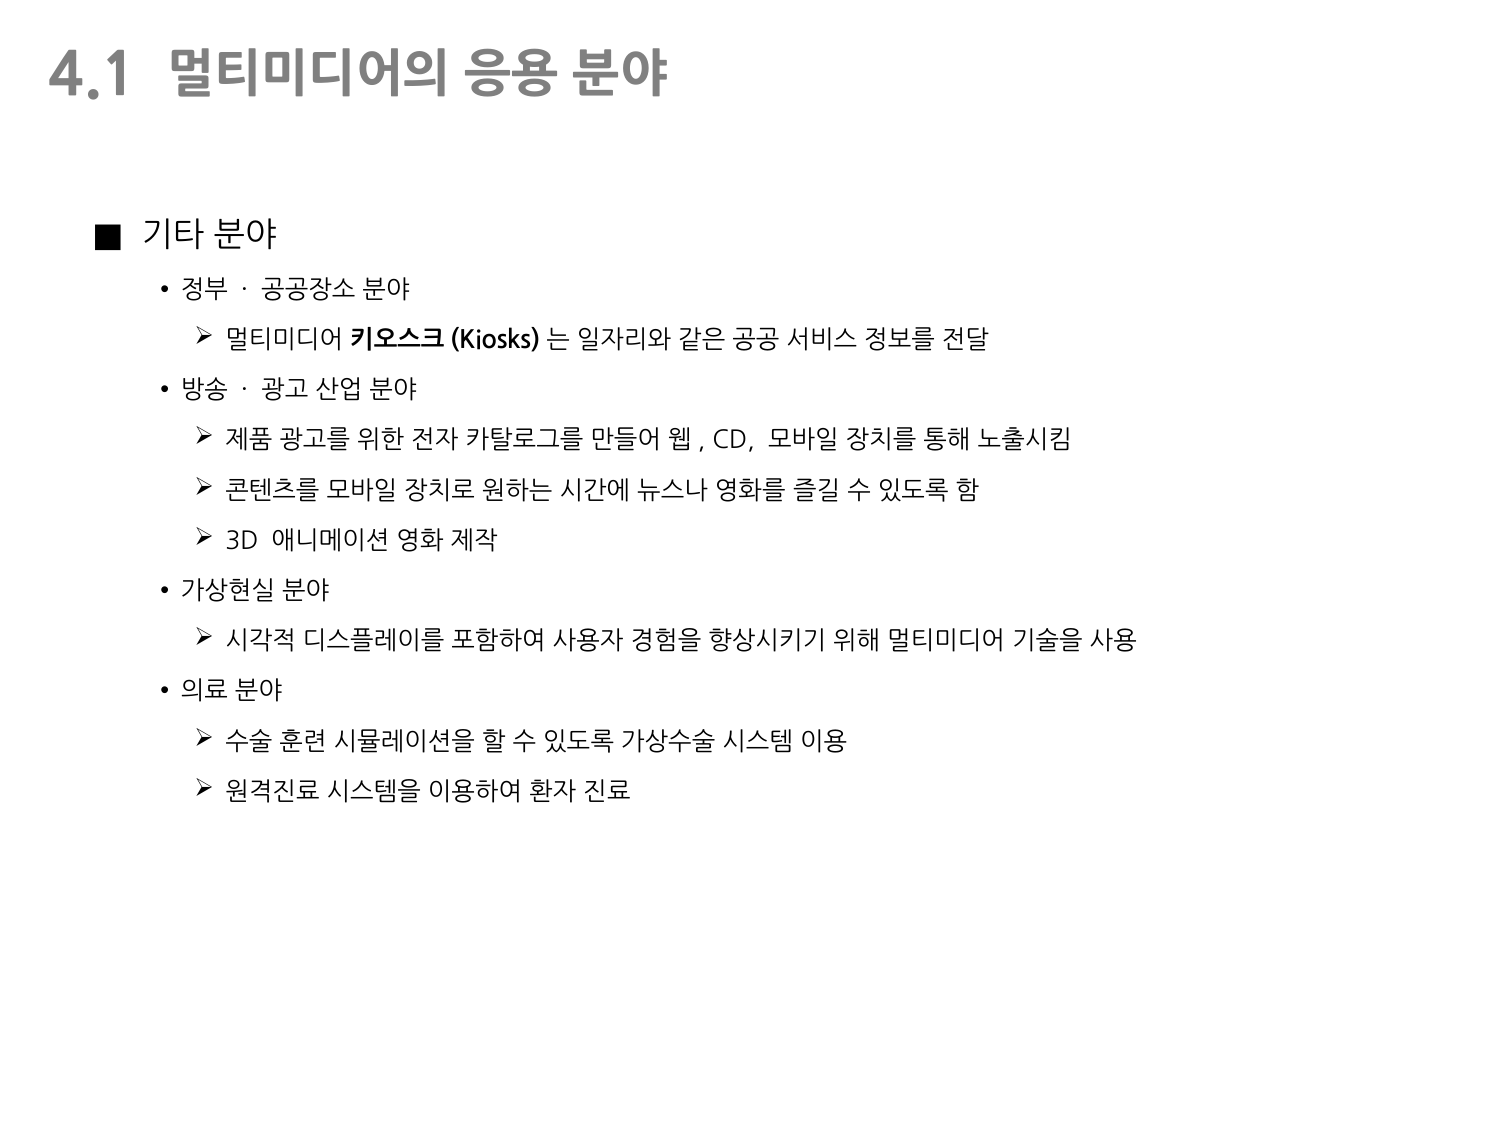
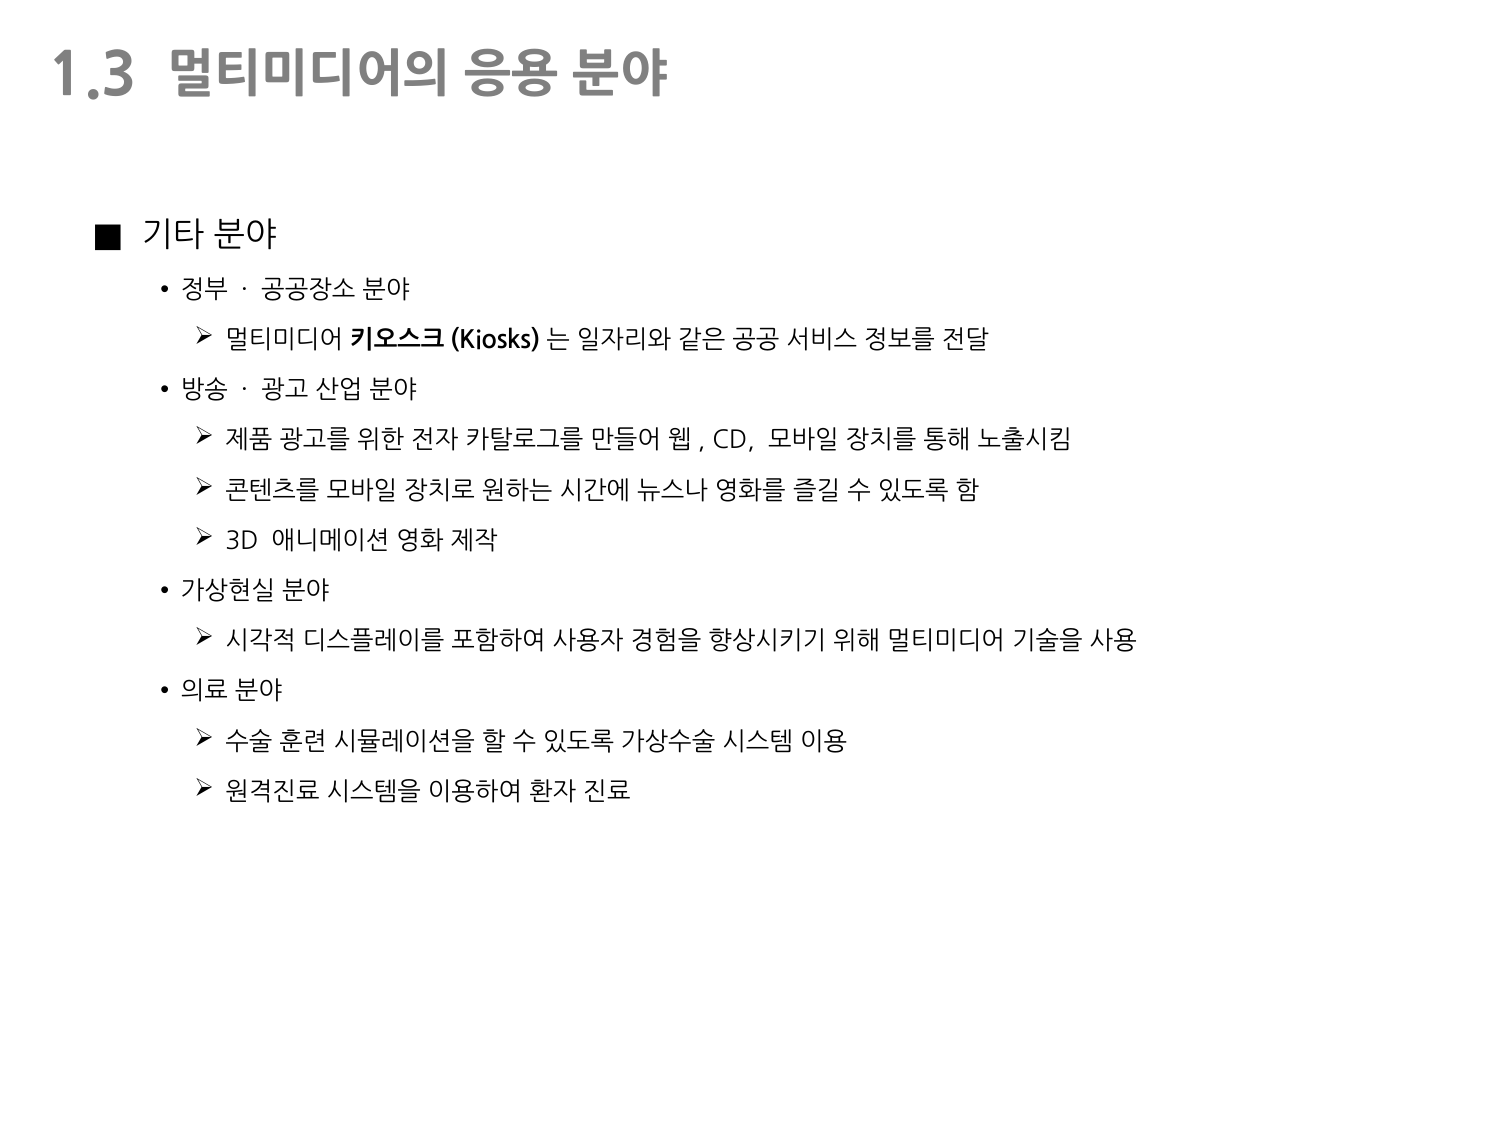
4.1: 4.1 -> 1.3
